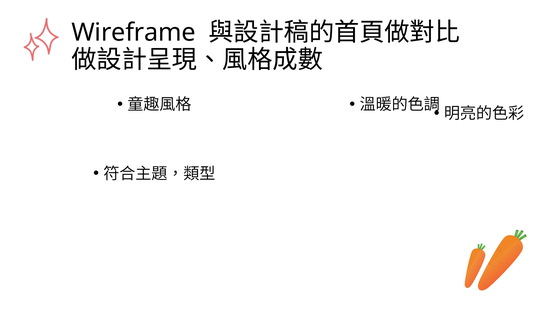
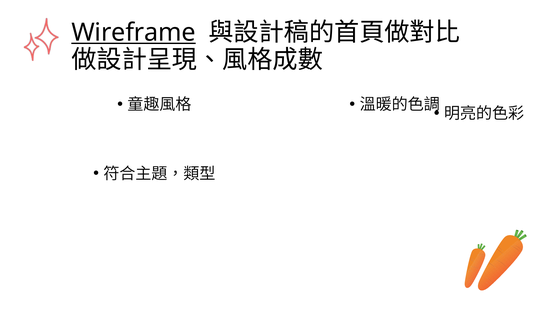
Wireframe underline: none -> present
